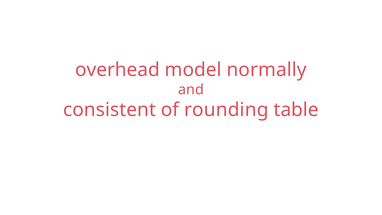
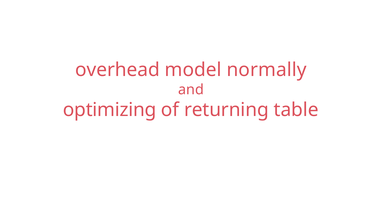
consistent: consistent -> optimizing
rounding: rounding -> returning
